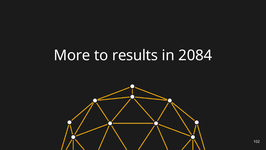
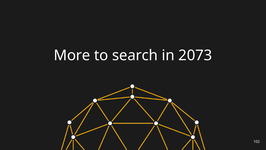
results: results -> search
2084: 2084 -> 2073
